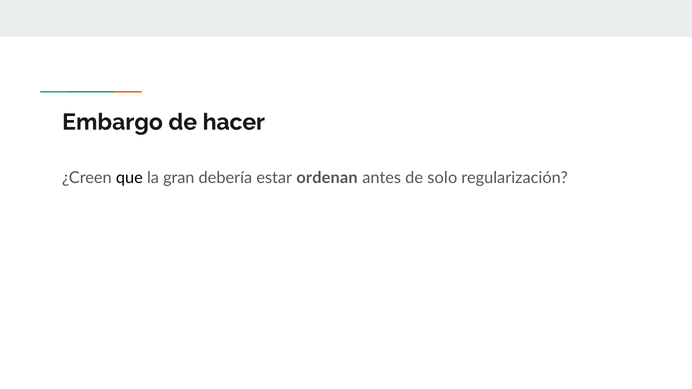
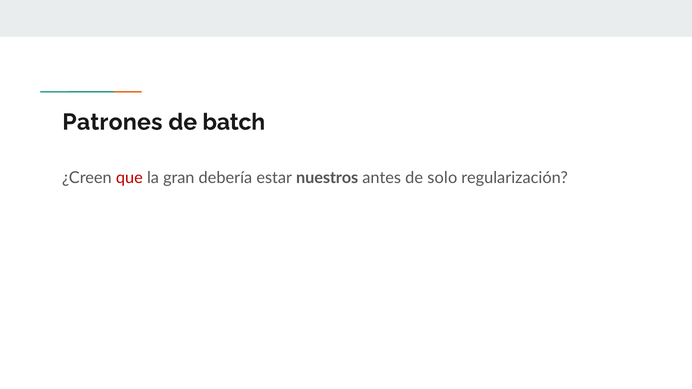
Embargo: Embargo -> Patrones
hacer: hacer -> batch
que colour: black -> red
ordenan: ordenan -> nuestros
